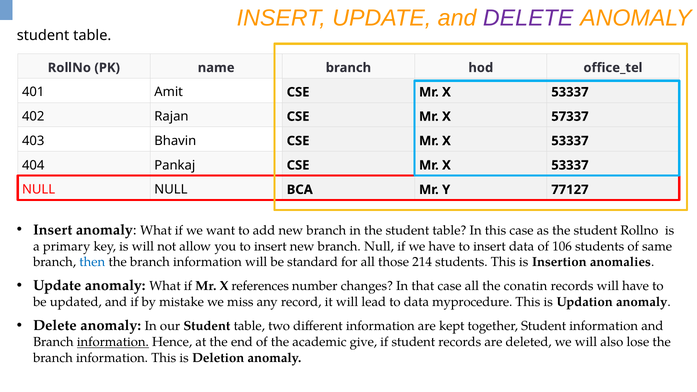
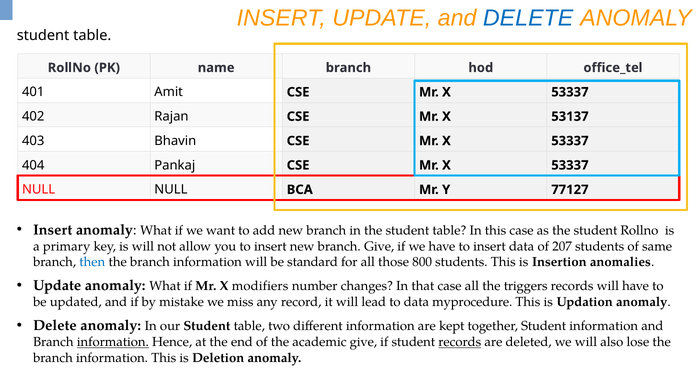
DELETE at (528, 18) colour: purple -> blue
57337: 57337 -> 53137
branch Null: Null -> Give
106: 106 -> 207
214: 214 -> 800
references: references -> modifiers
conatin: conatin -> triggers
records at (460, 342) underline: none -> present
